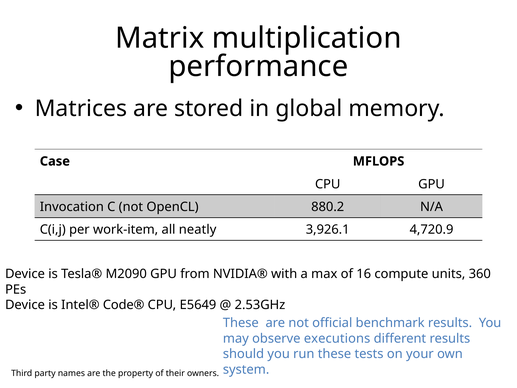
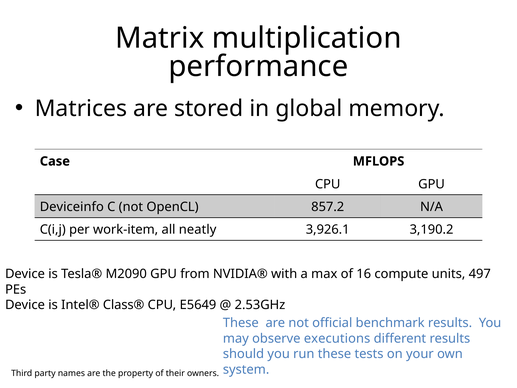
Invocation: Invocation -> Deviceinfo
880.2: 880.2 -> 857.2
4,720.9: 4,720.9 -> 3,190.2
360: 360 -> 497
Code®: Code® -> Class®
